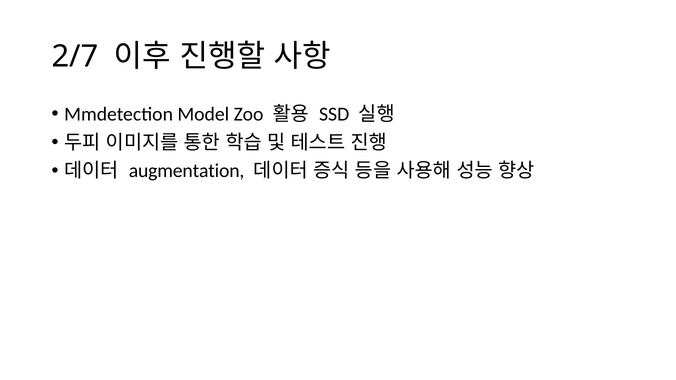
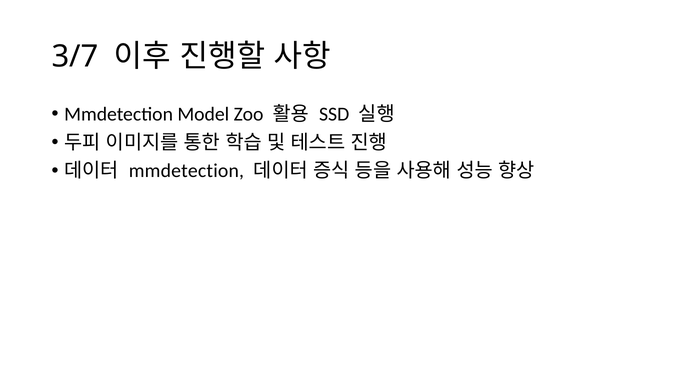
2/7: 2/7 -> 3/7
augmentation at (187, 171): augmentation -> mmdetection
